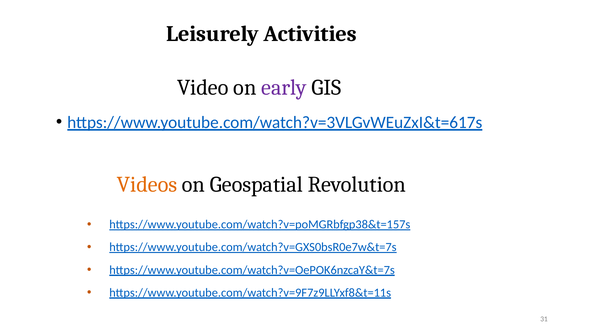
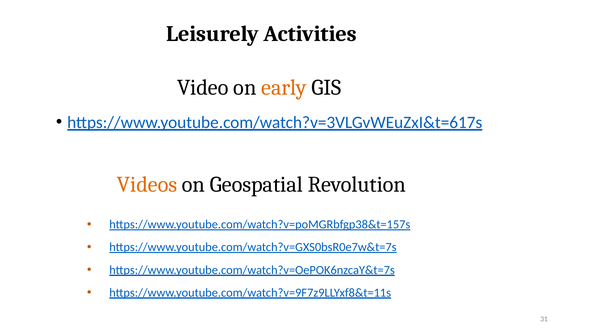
early colour: purple -> orange
